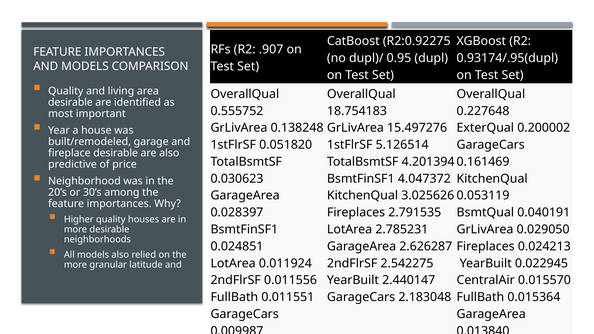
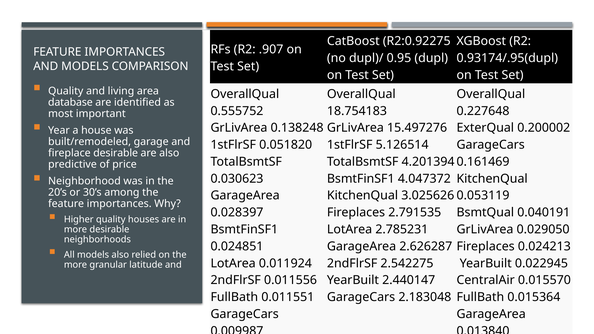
desirable at (70, 102): desirable -> database
